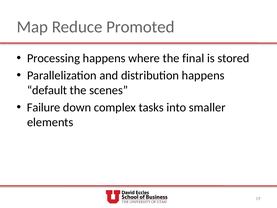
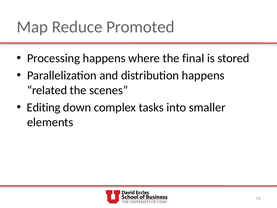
default: default -> related
Failure: Failure -> Editing
